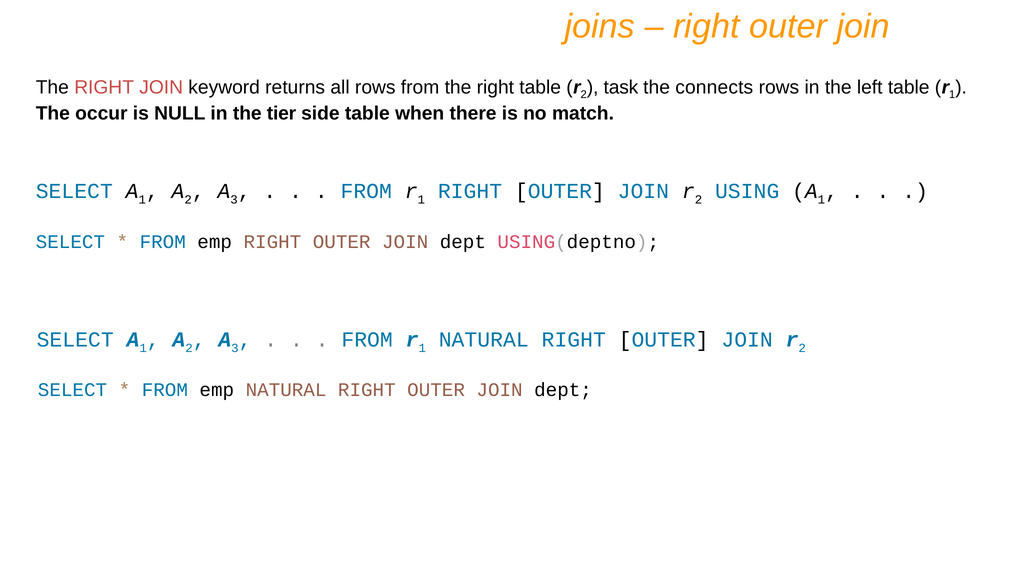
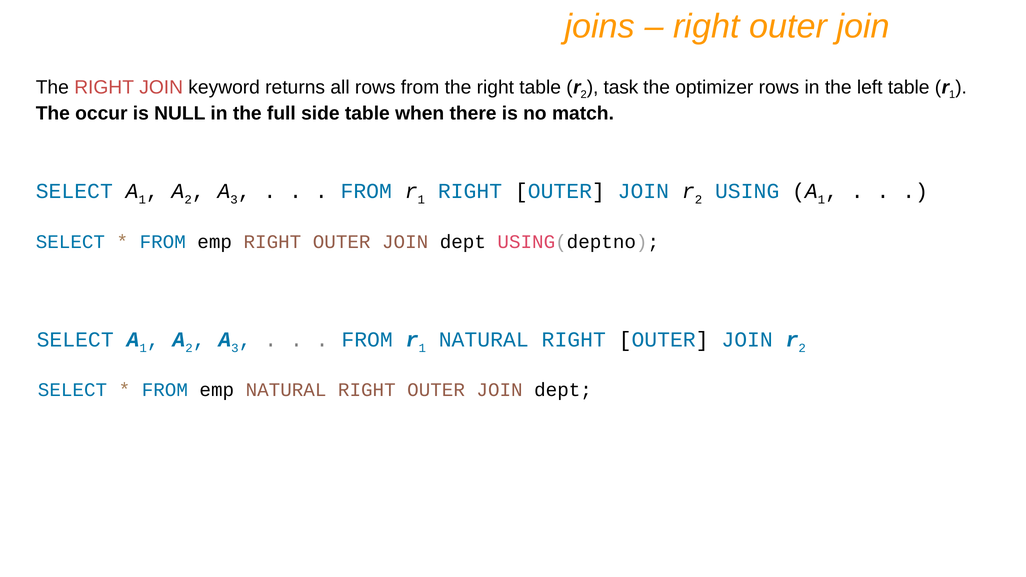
connects: connects -> optimizer
tier: tier -> full
